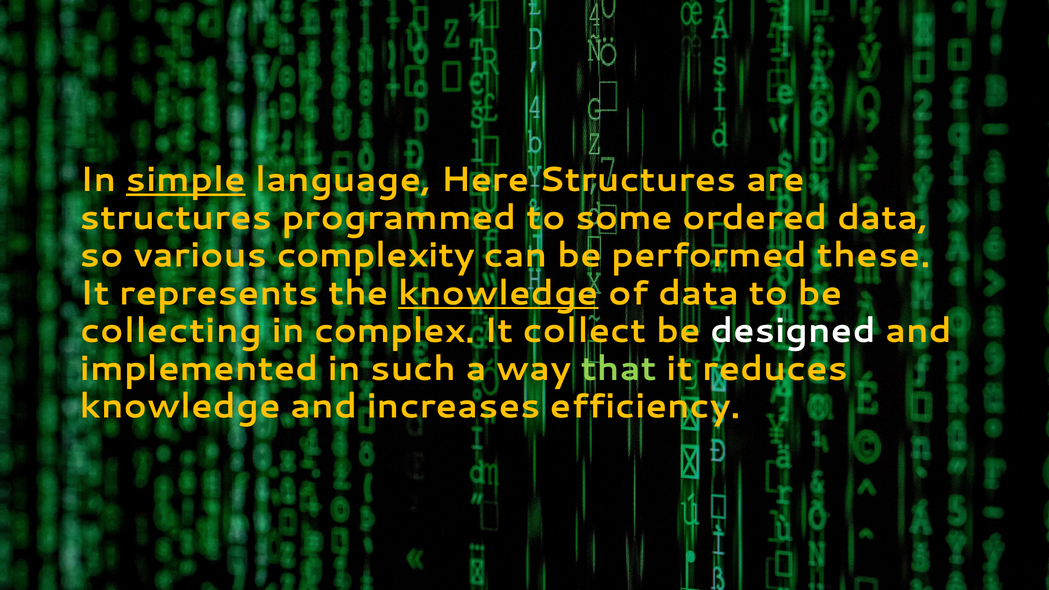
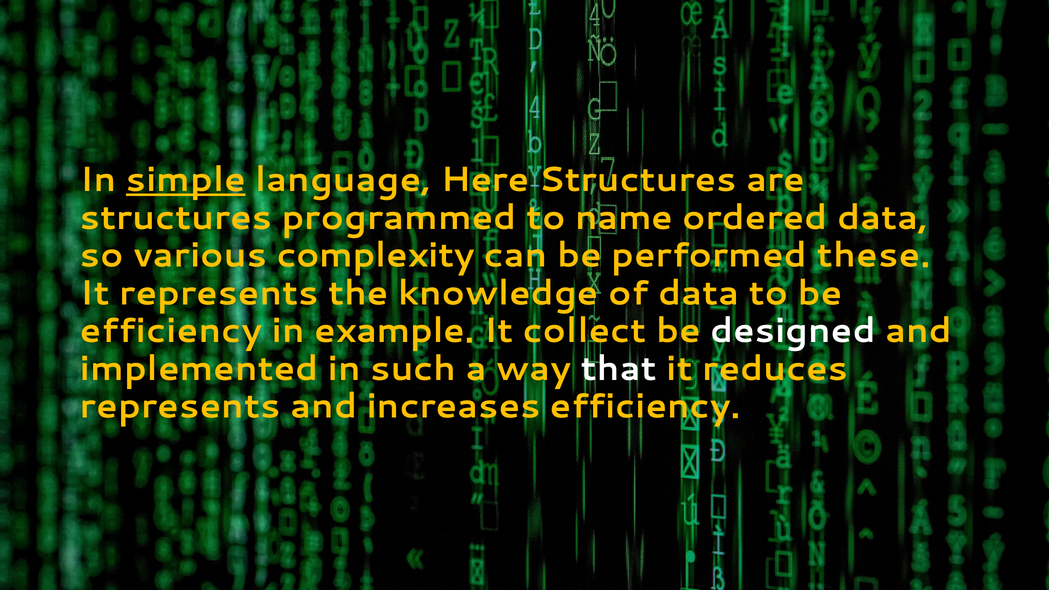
some: some -> name
knowledge at (498, 293) underline: present -> none
collecting at (171, 331): collecting -> efficiency
complex: complex -> example
that colour: light green -> white
knowledge at (180, 406): knowledge -> represents
